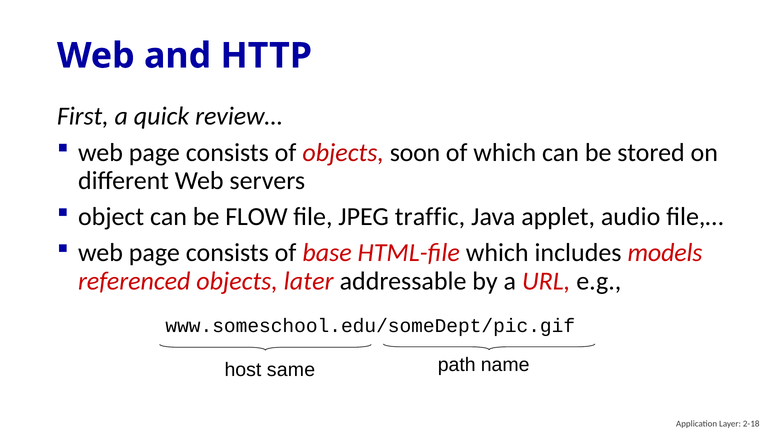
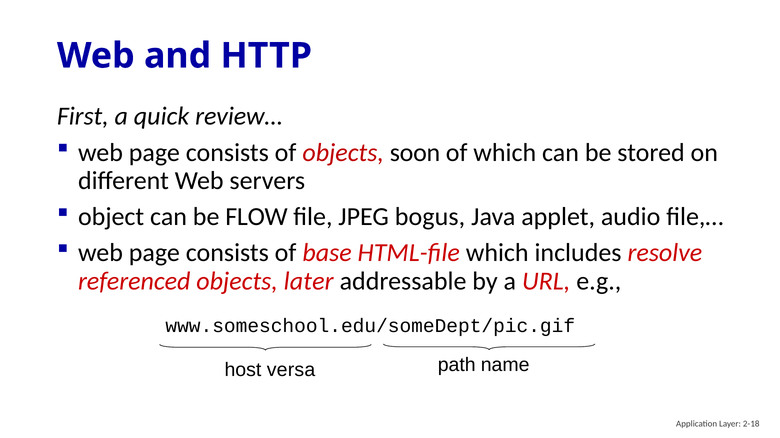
traffic: traffic -> bogus
models: models -> resolve
same: same -> versa
